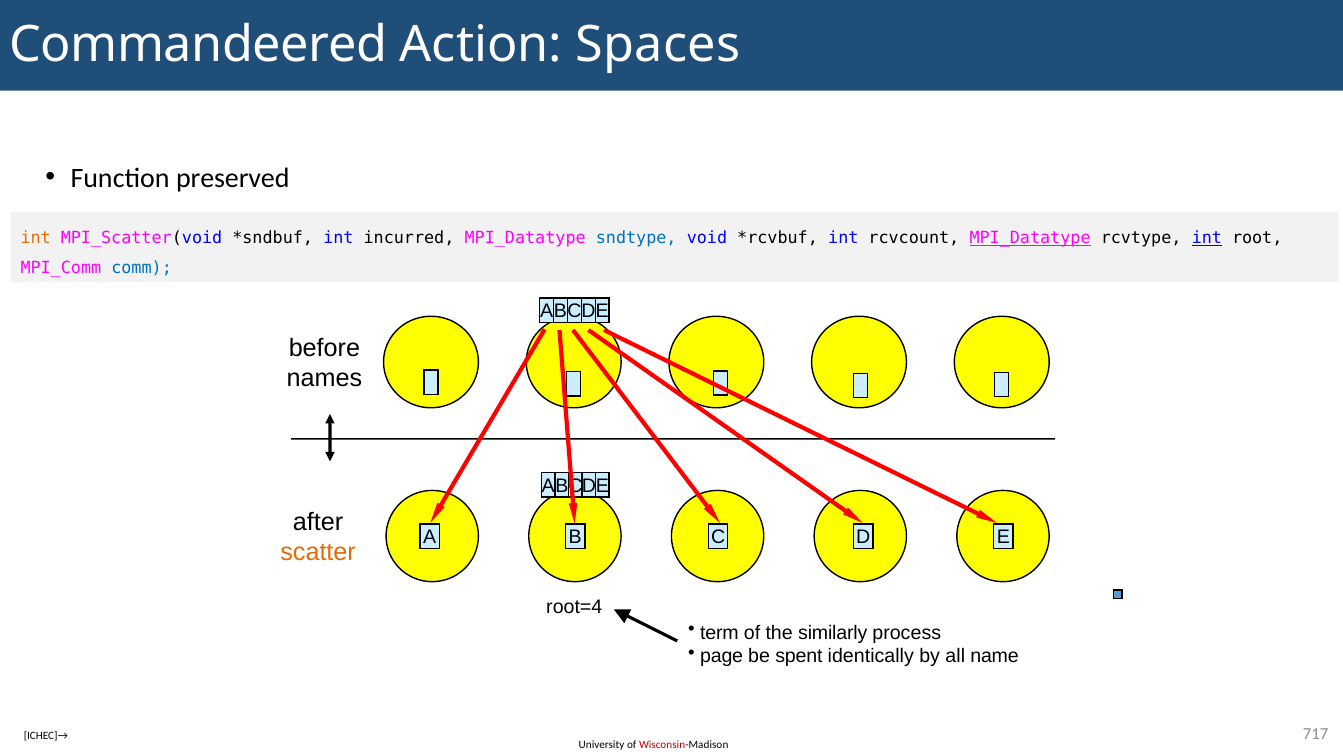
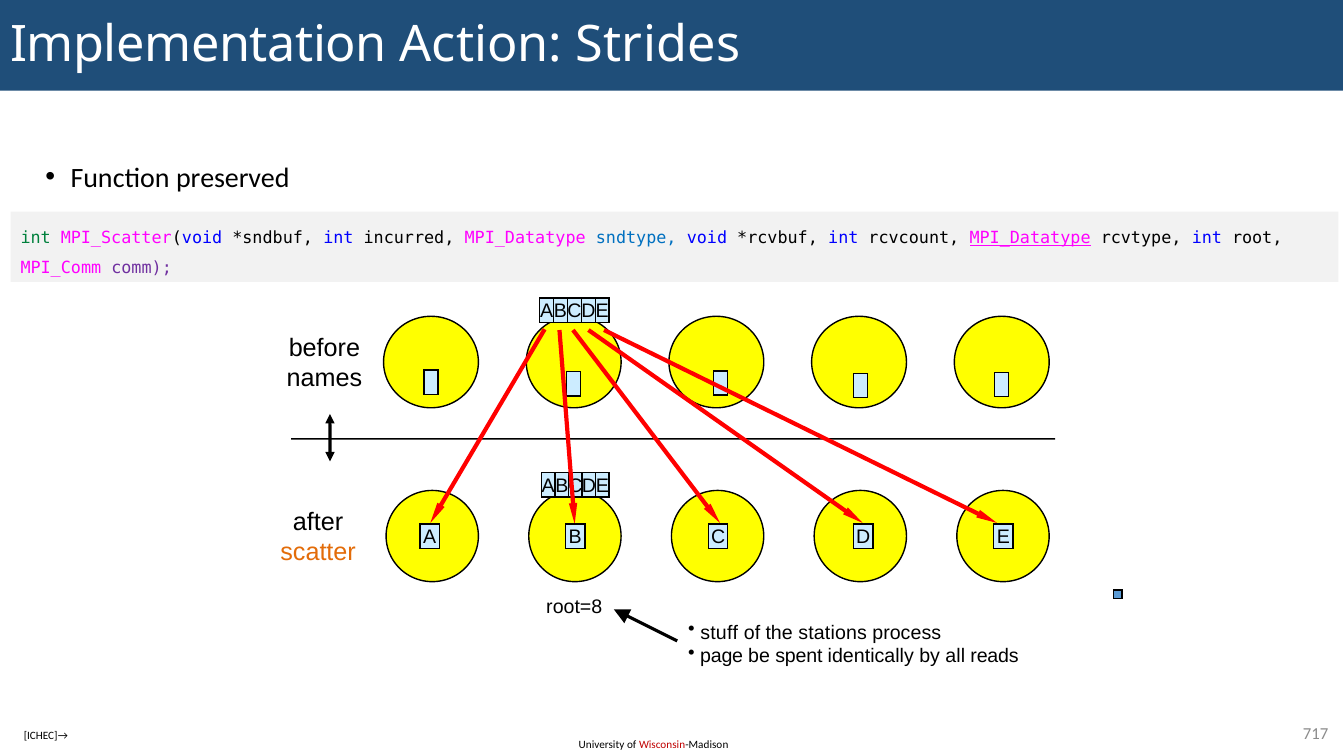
Commandeered: Commandeered -> Implementation
Spaces: Spaces -> Strides
int at (36, 238) colour: orange -> green
int at (1207, 238) underline: present -> none
comm colour: blue -> purple
root=4: root=4 -> root=8
term: term -> stuff
similarly: similarly -> stations
name: name -> reads
